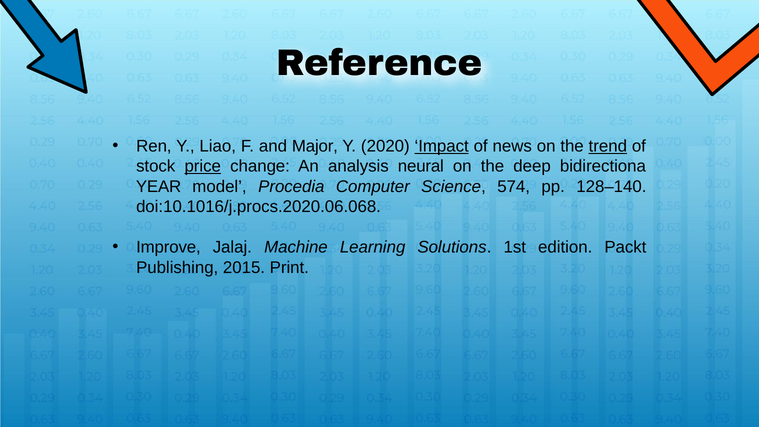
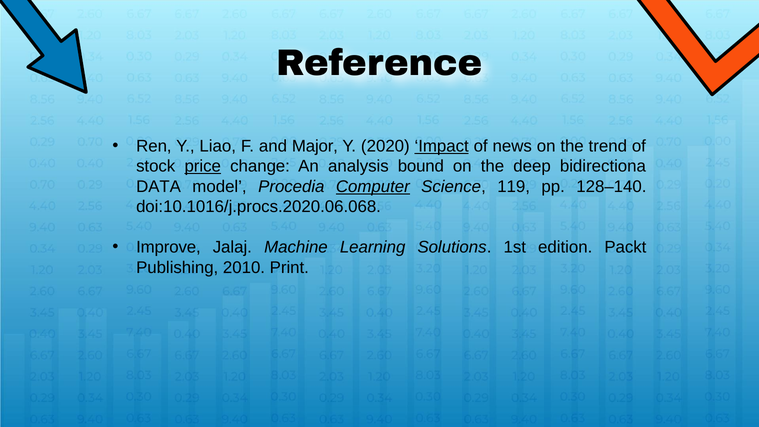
trend underline: present -> none
neural: neural -> bound
YEAR: YEAR -> DATA
Computer underline: none -> present
574: 574 -> 119
2015: 2015 -> 2010
